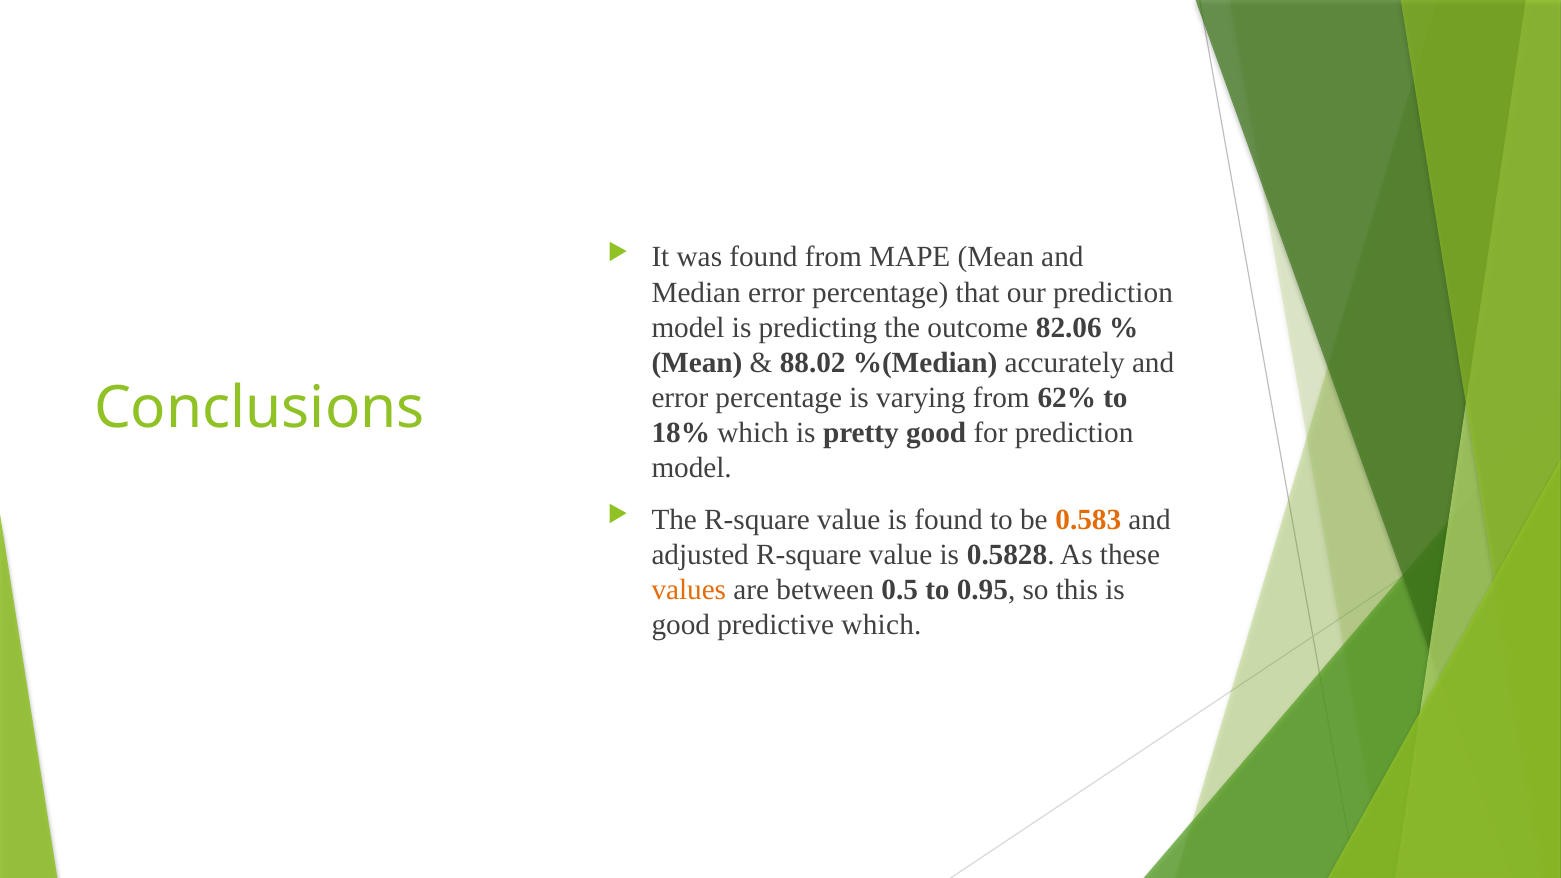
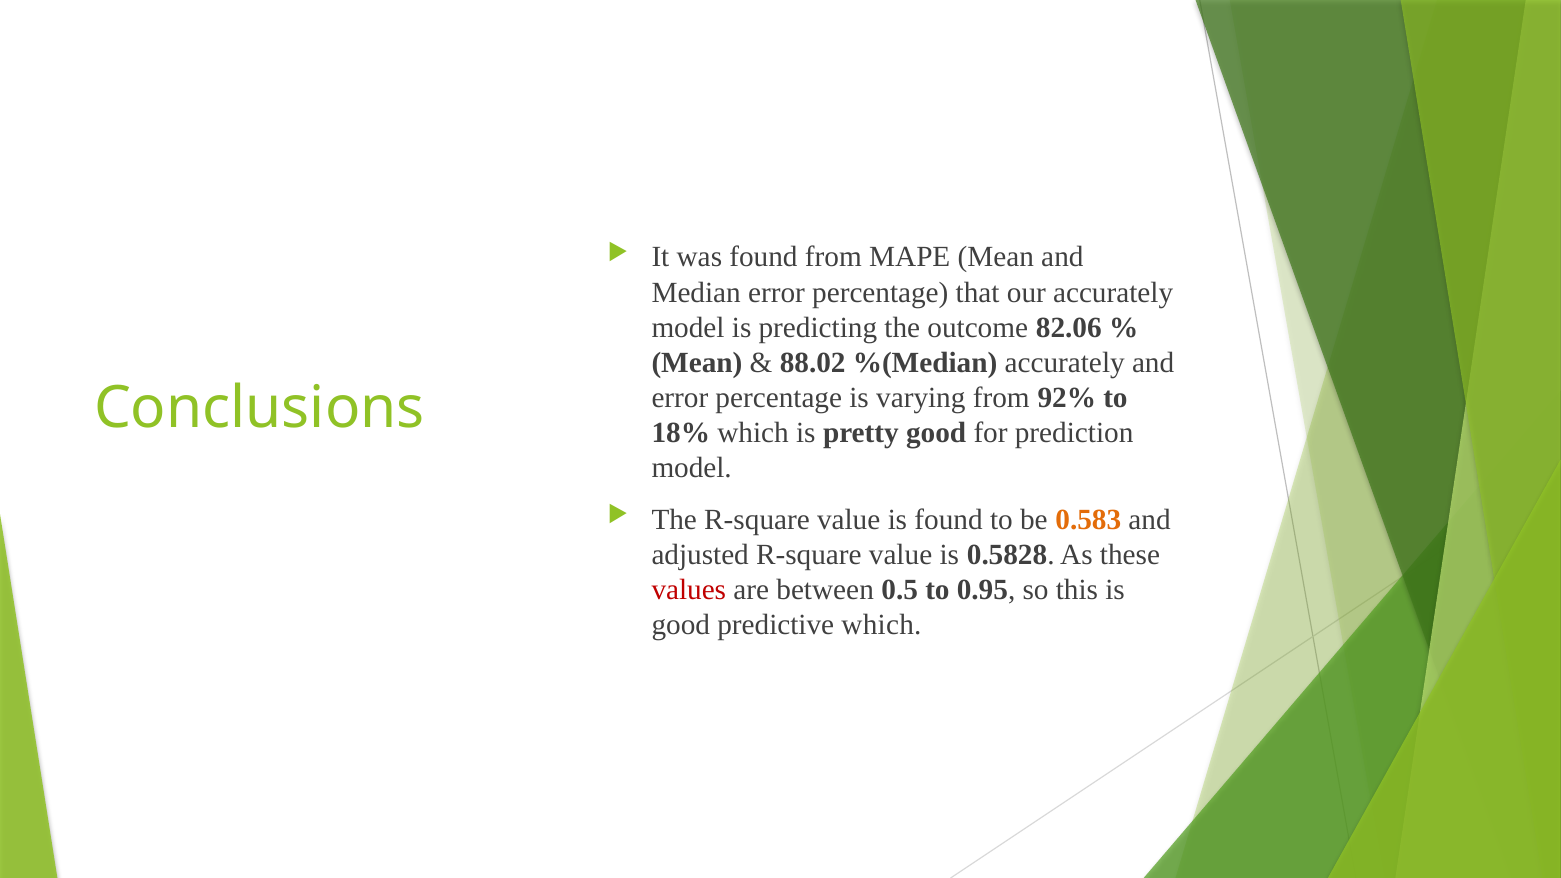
our prediction: prediction -> accurately
62%: 62% -> 92%
values colour: orange -> red
